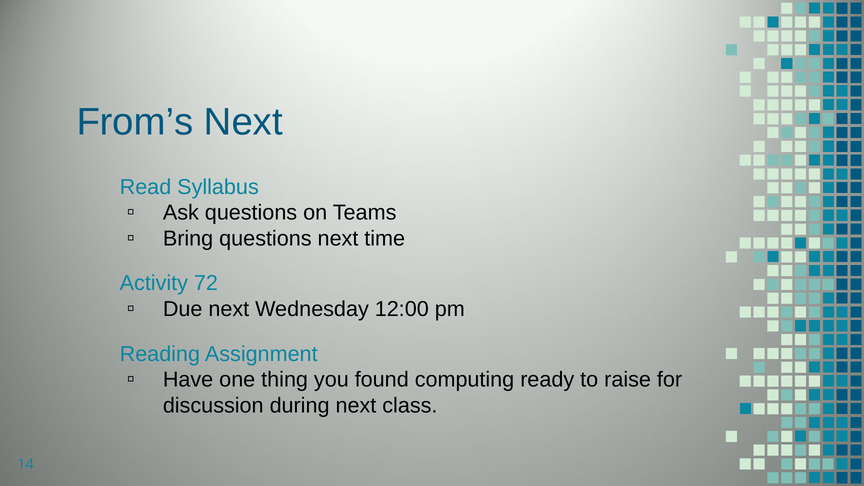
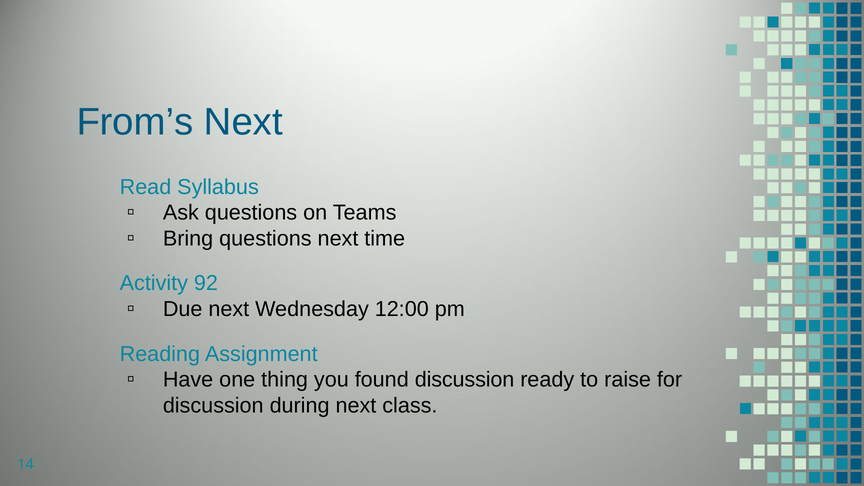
72: 72 -> 92
found computing: computing -> discussion
